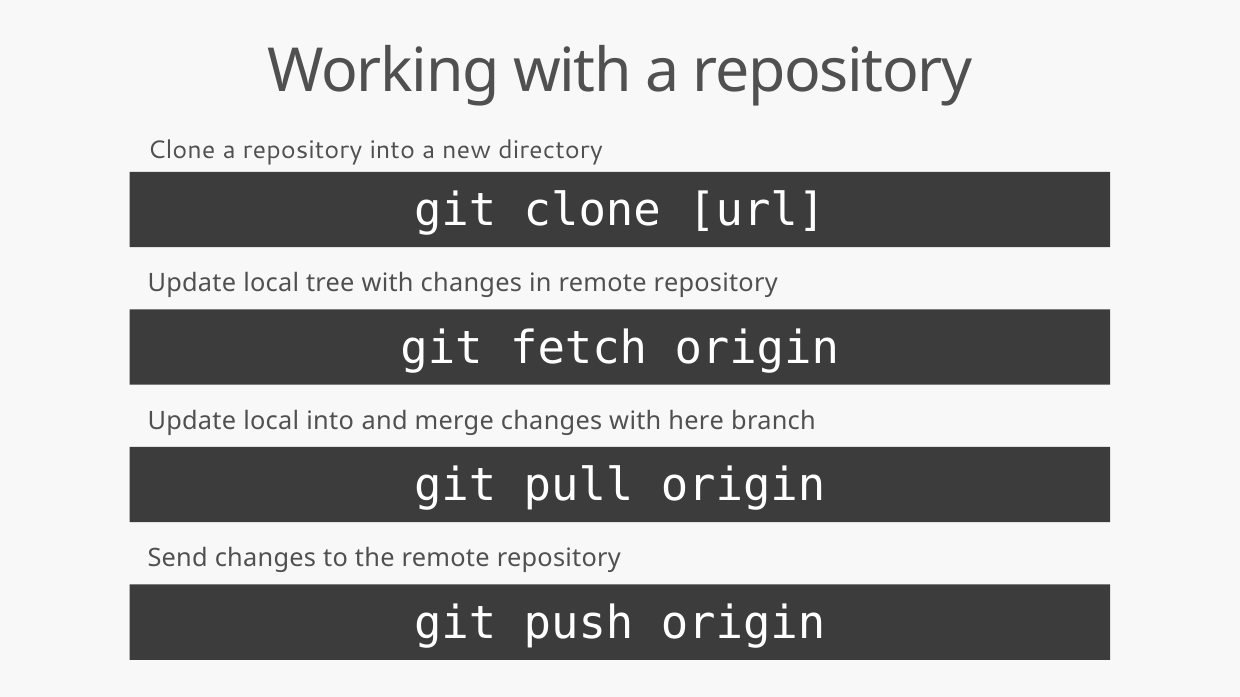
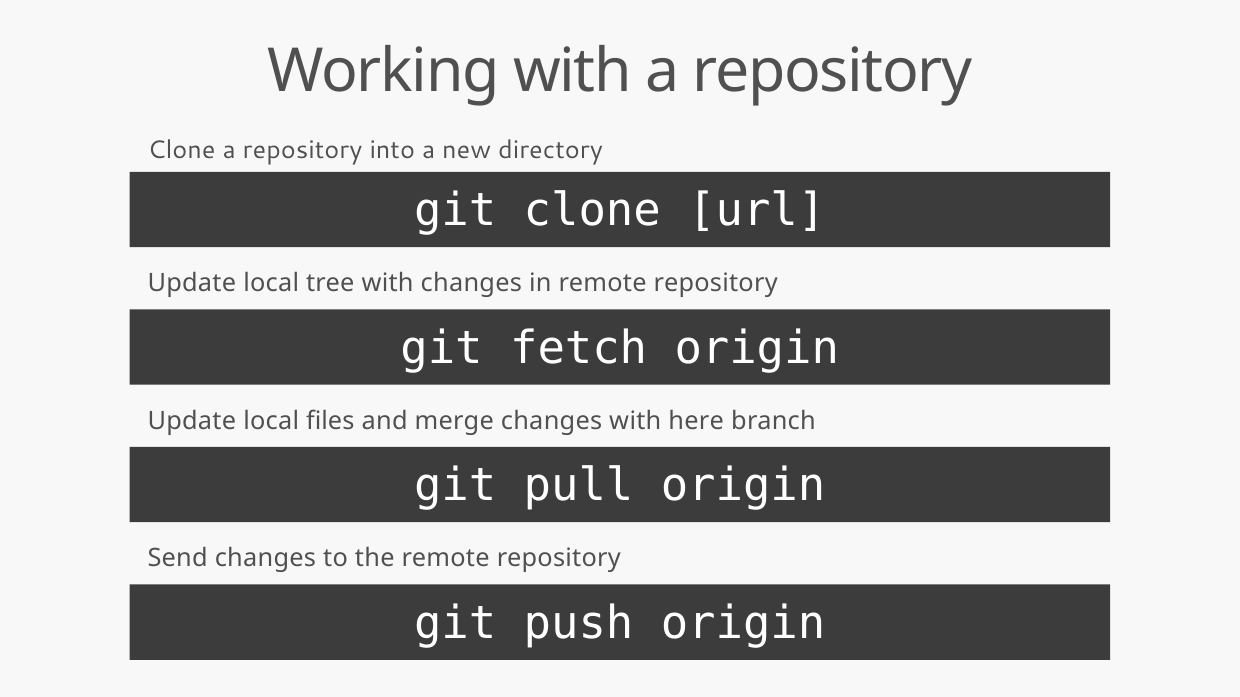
local into: into -> files
